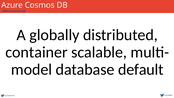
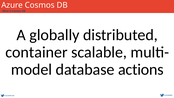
default: default -> actions
